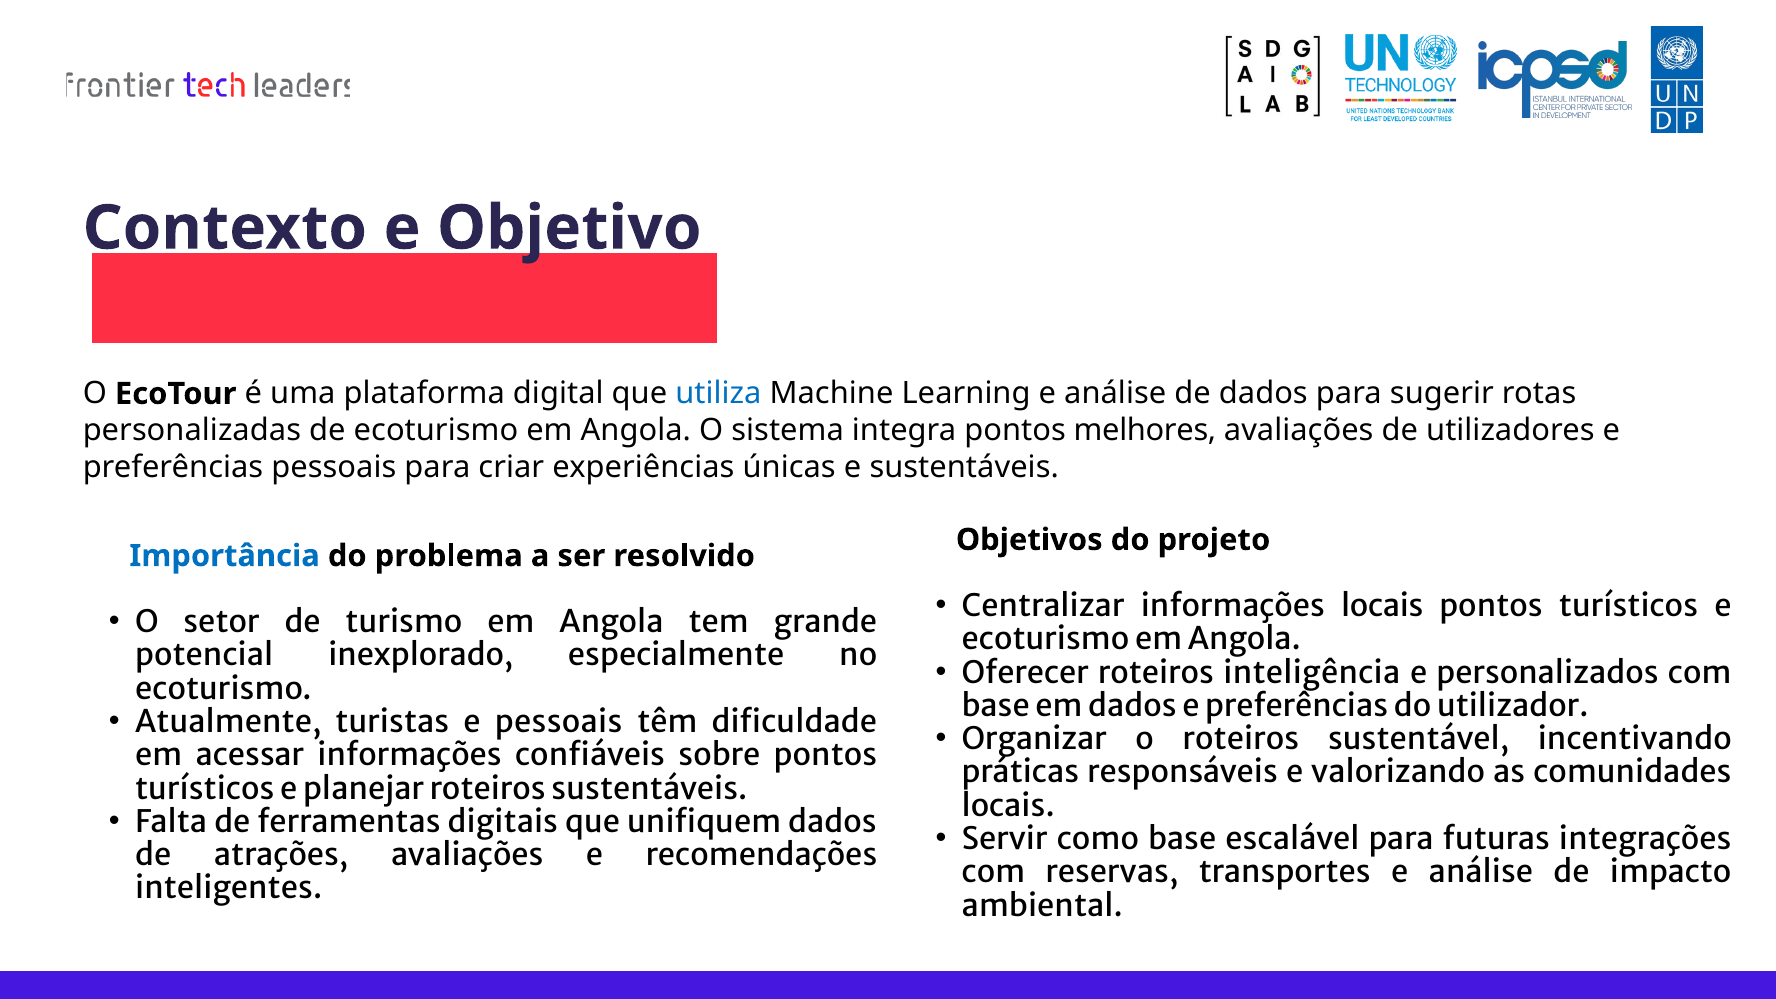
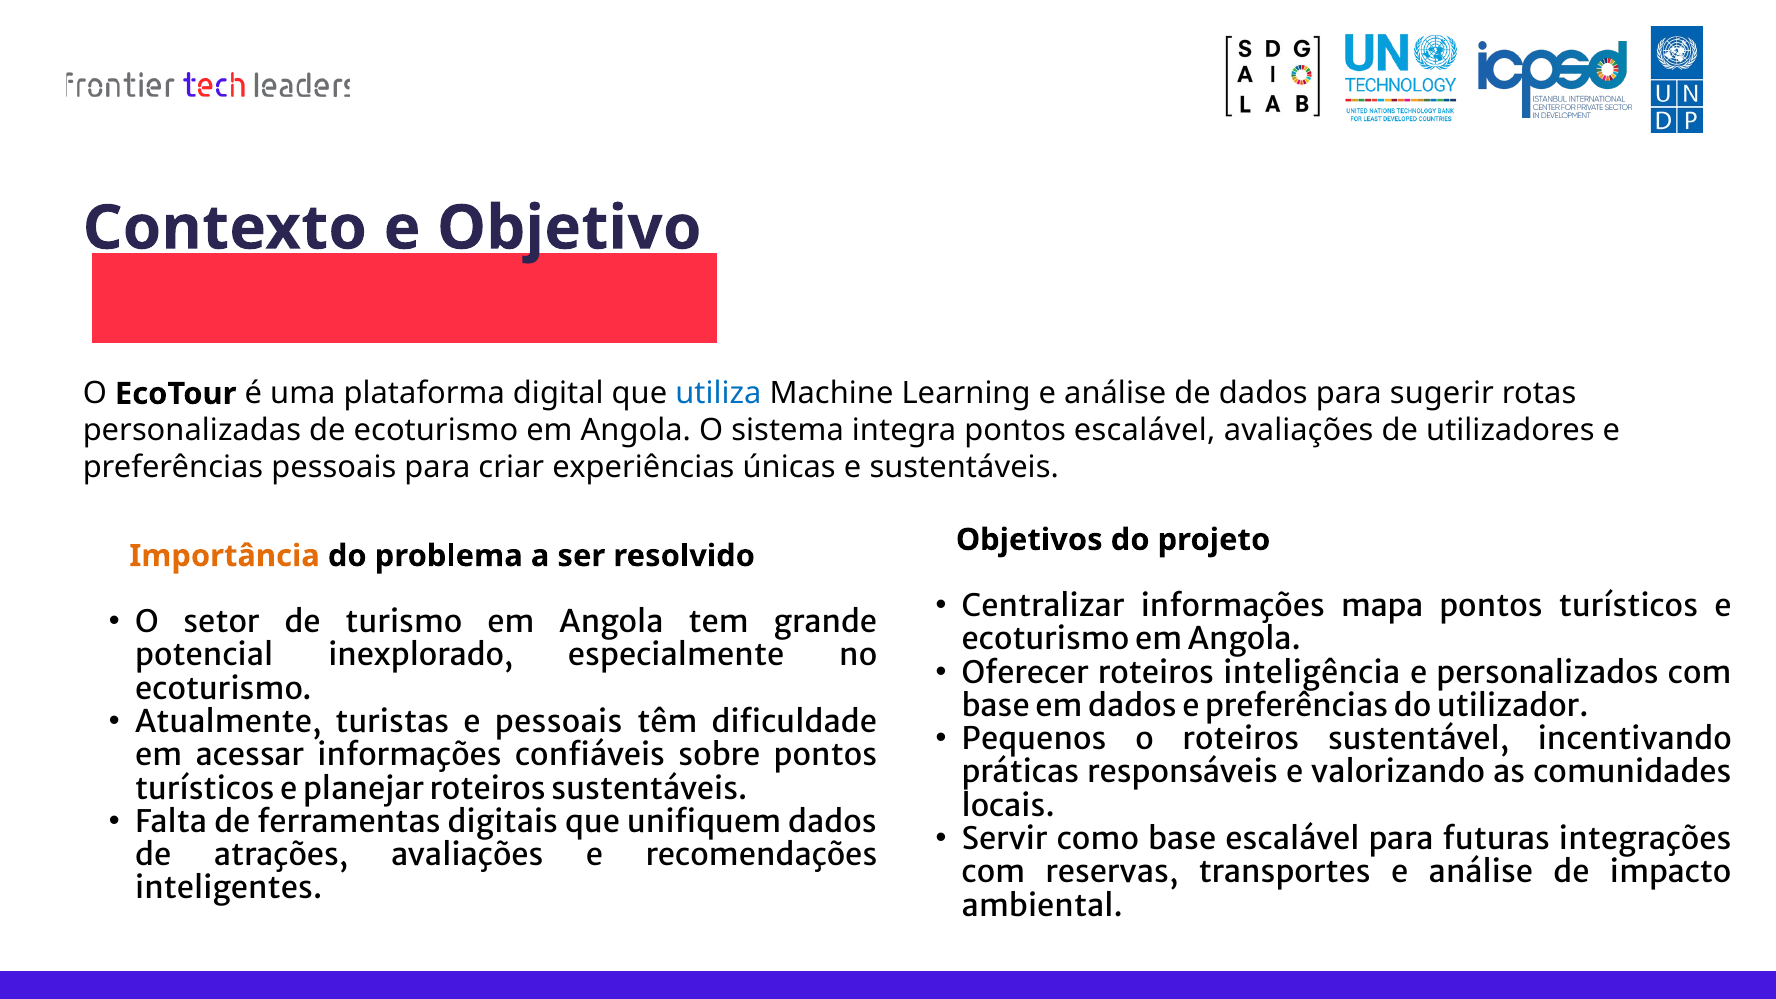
pontos melhores: melhores -> escalável
Importância colour: blue -> orange
informações locais: locais -> mapa
Organizar: Organizar -> Pequenos
